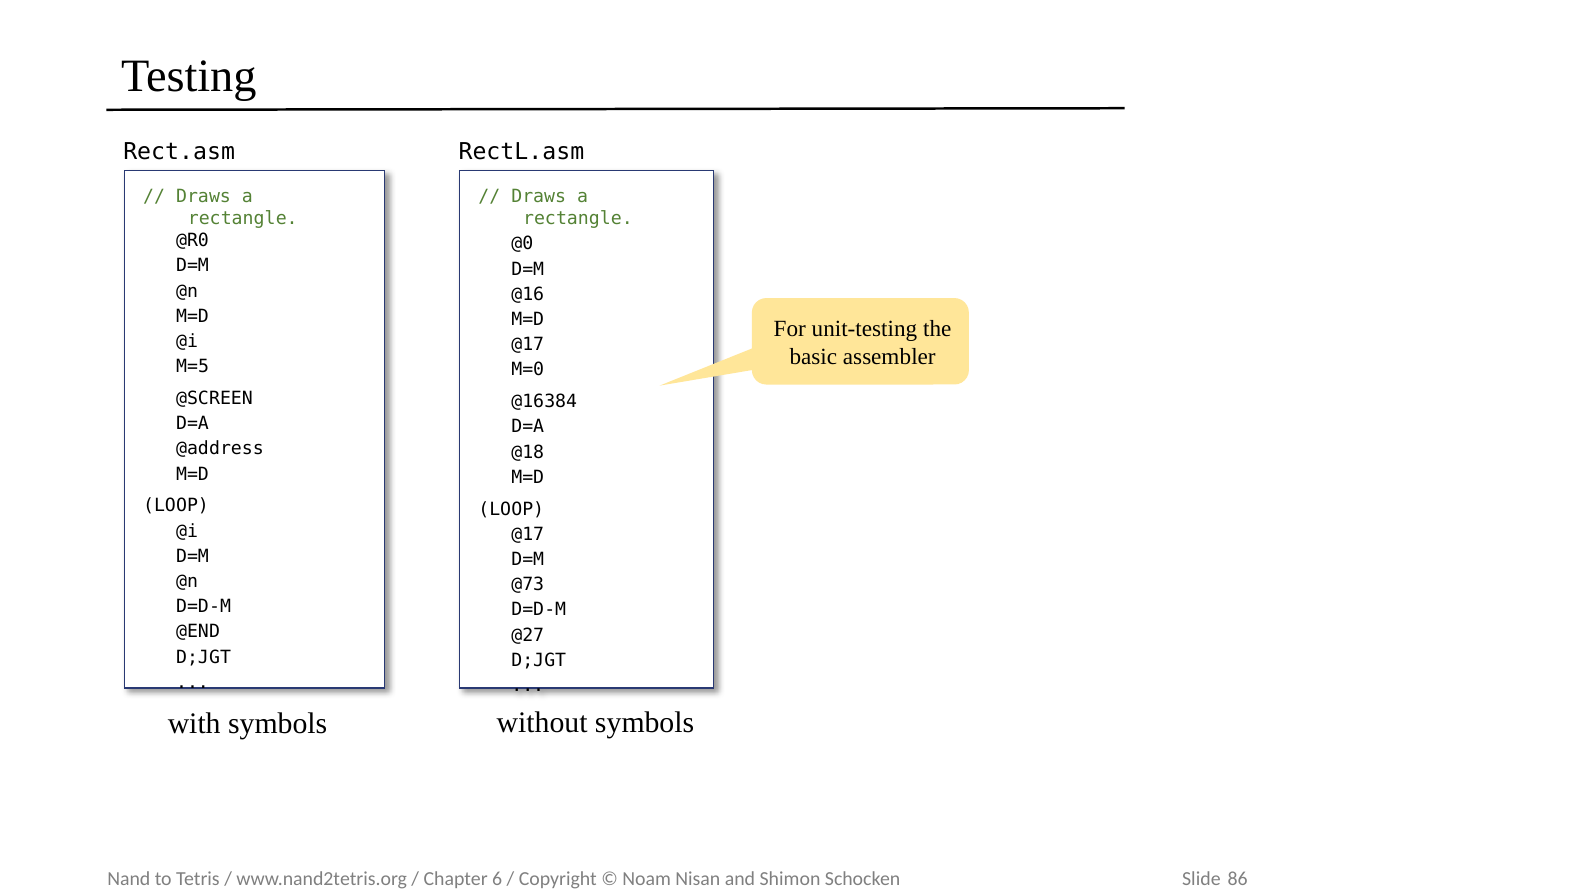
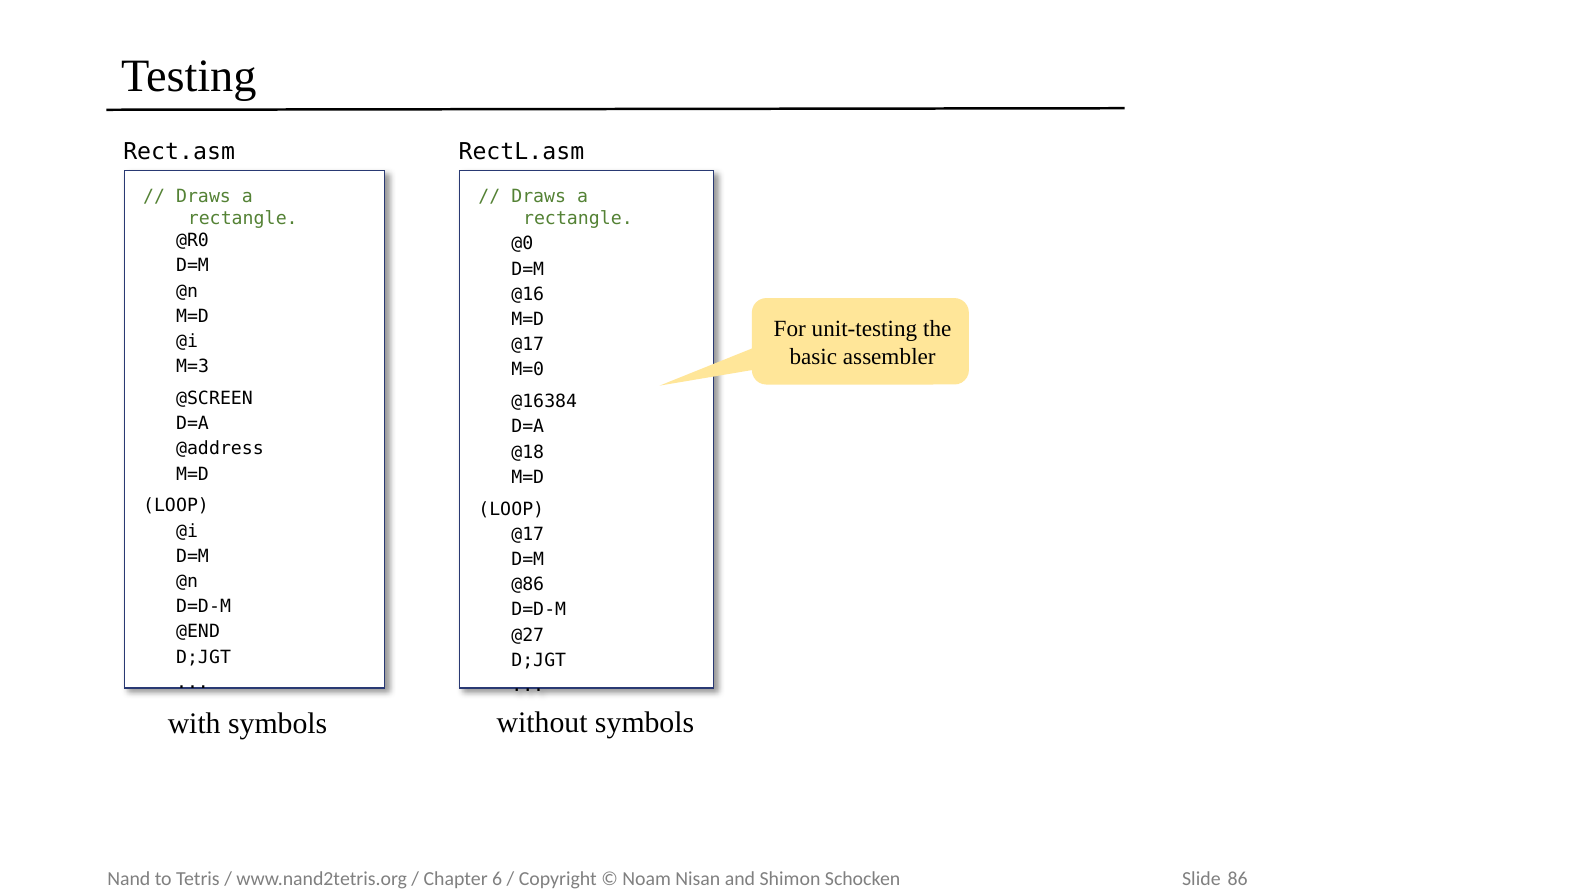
M=5: M=5 -> M=3
@73: @73 -> @86
